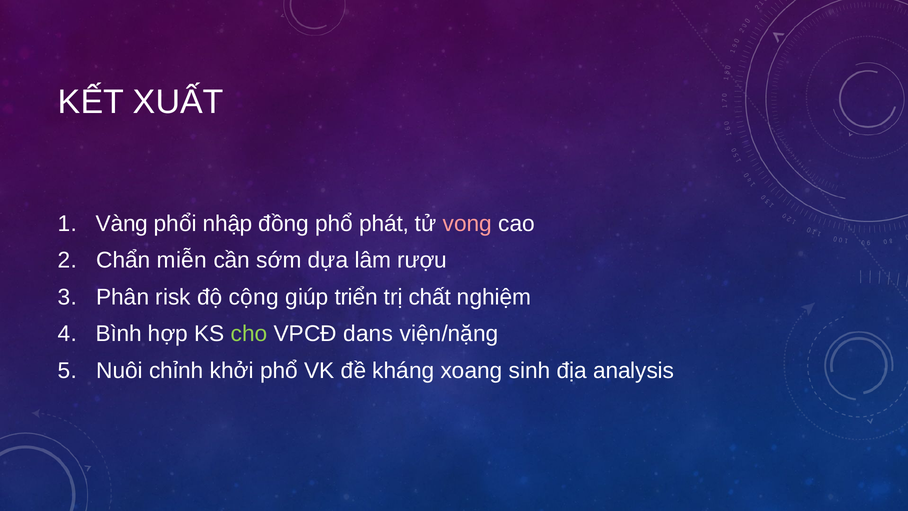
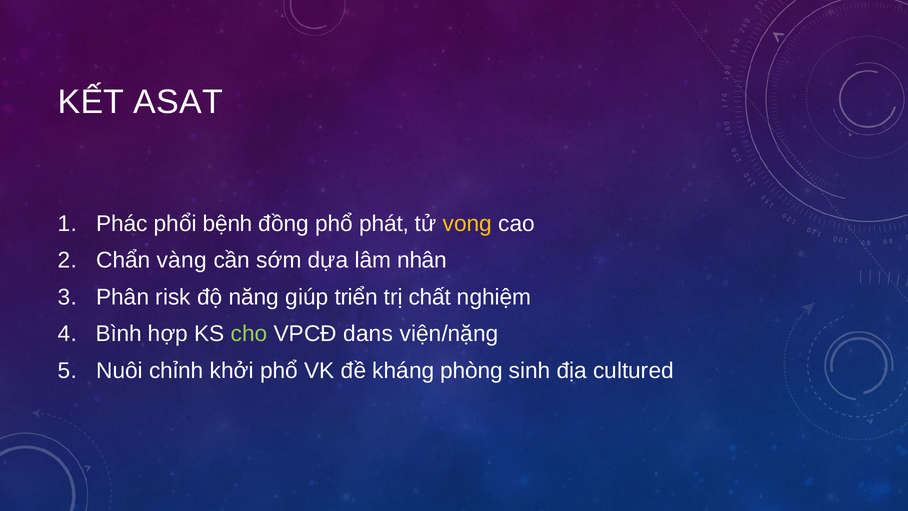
XUẤT: XUẤT -> ASAT
Vàng: Vàng -> Phác
nhập: nhập -> bệnh
vong colour: pink -> yellow
miễn: miễn -> vàng
rượu: rượu -> nhân
cộng: cộng -> năng
xoang: xoang -> phòng
analysis: analysis -> cultured
